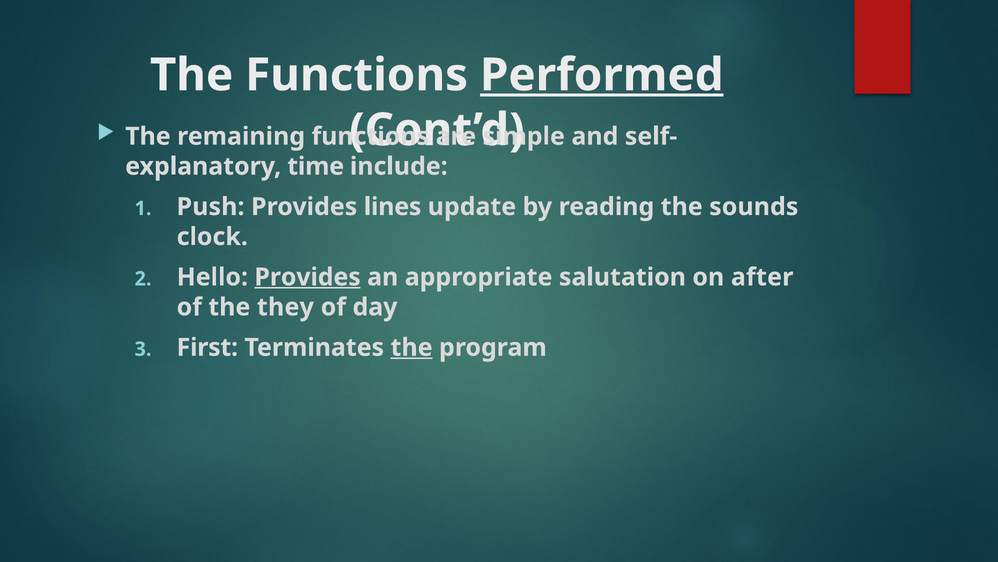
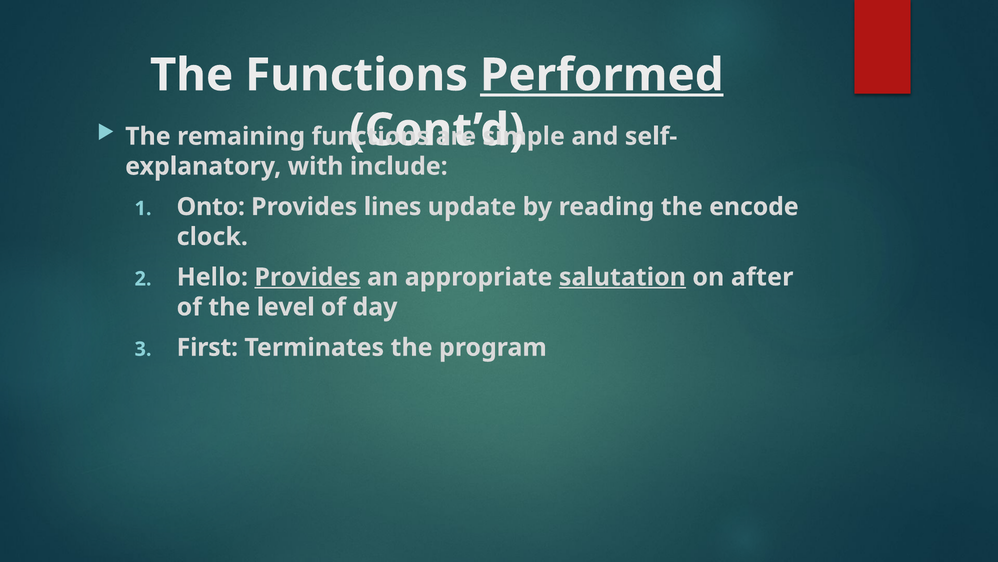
time: time -> with
Push: Push -> Onto
sounds: sounds -> encode
salutation underline: none -> present
they: they -> level
the at (412, 347) underline: present -> none
